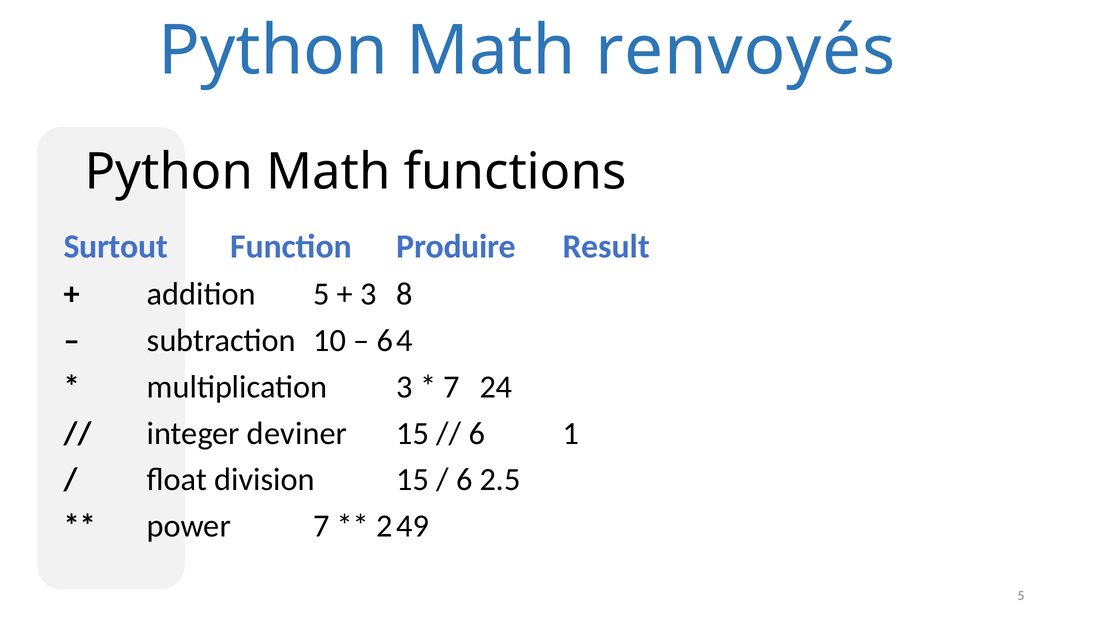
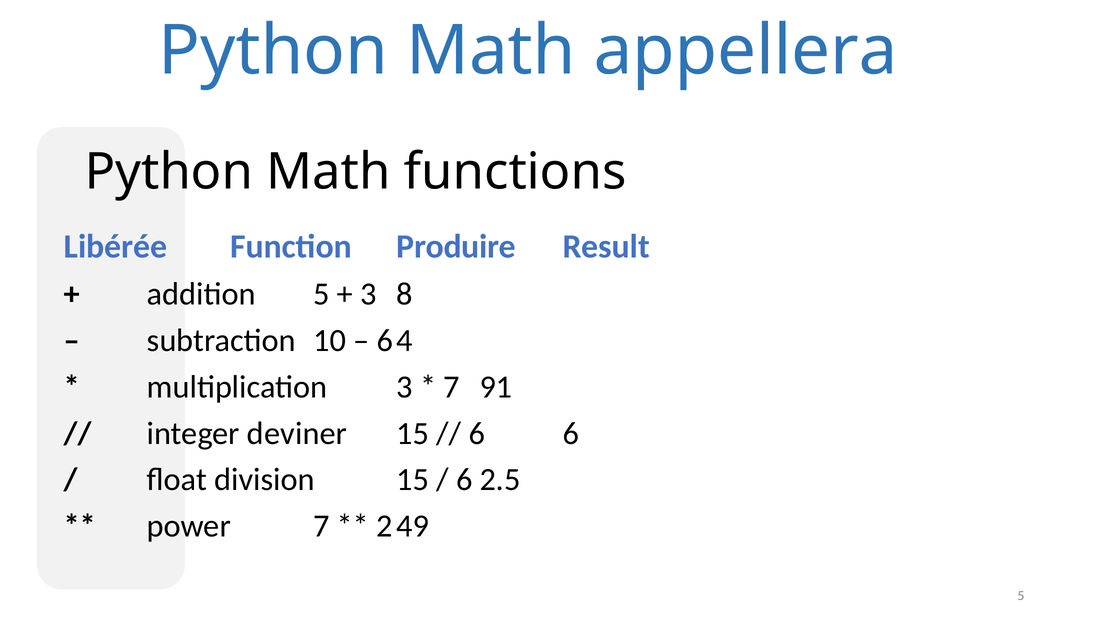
renvoyés: renvoyés -> appellera
Surtout: Surtout -> Libérée
24: 24 -> 91
6 1: 1 -> 6
